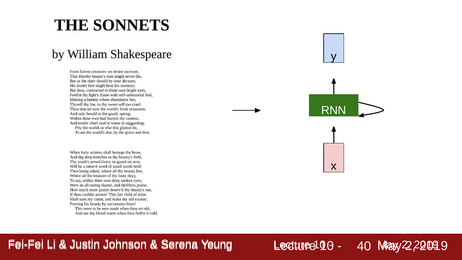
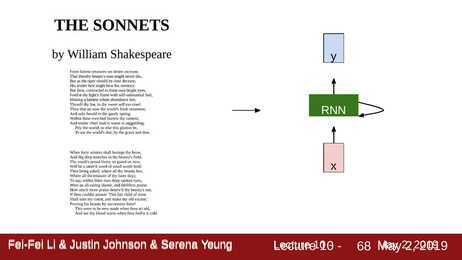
40: 40 -> 68
